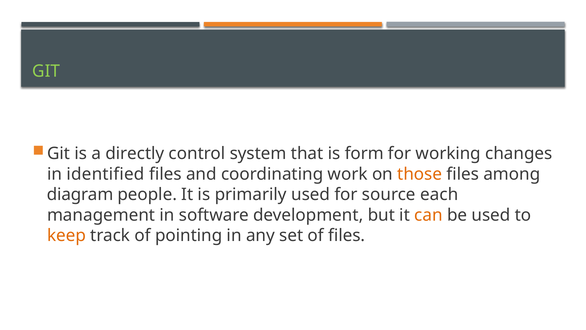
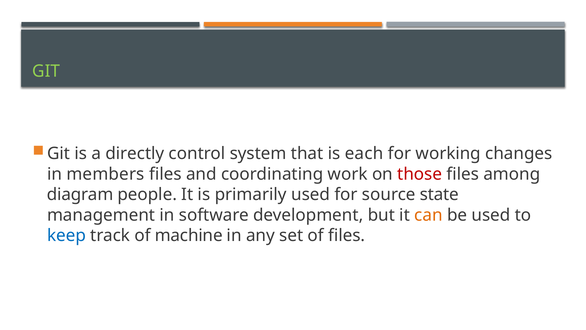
form: form -> each
identified: identified -> members
those colour: orange -> red
each: each -> state
keep colour: orange -> blue
pointing: pointing -> machine
